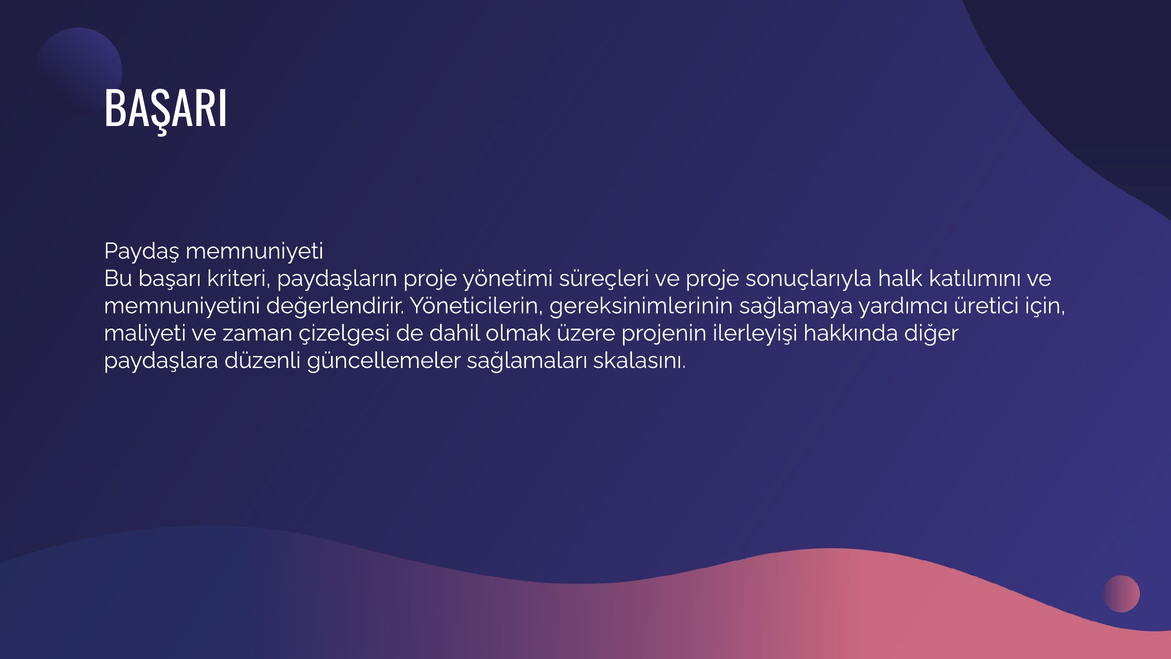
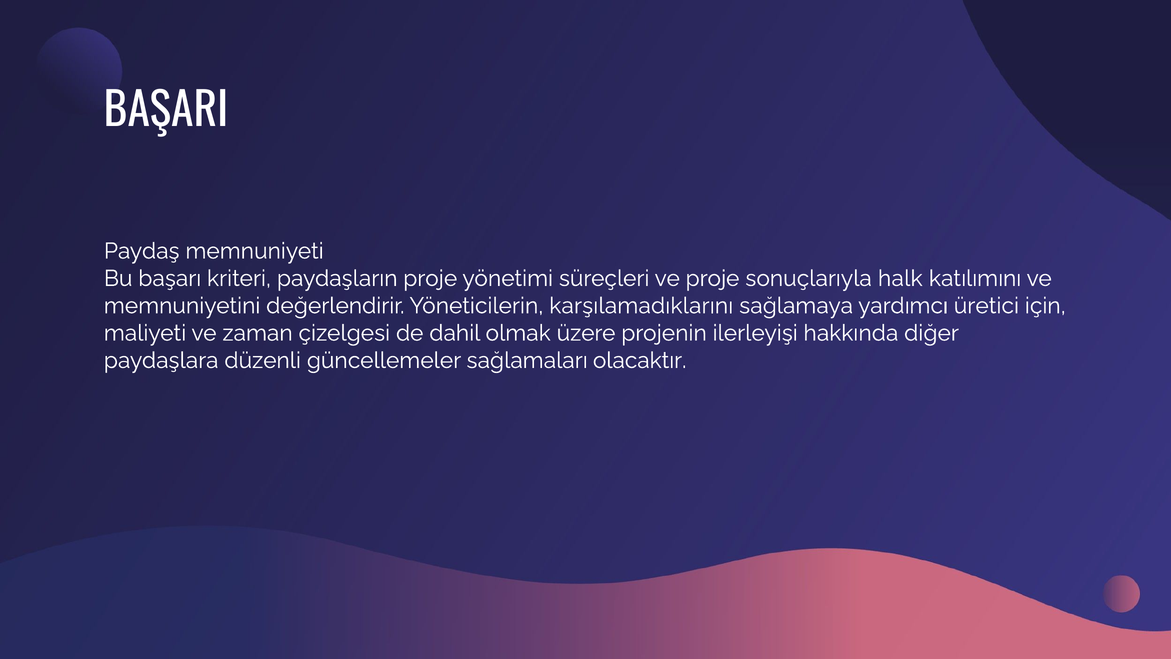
gereksinimlerinin: gereksinimlerinin -> karşılamadıklarını
skalasını: skalasını -> olacaktır
